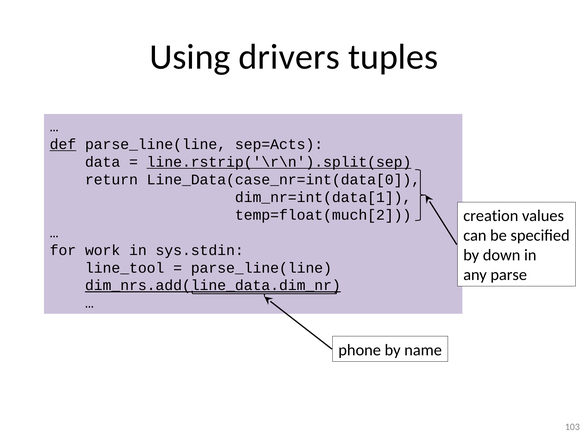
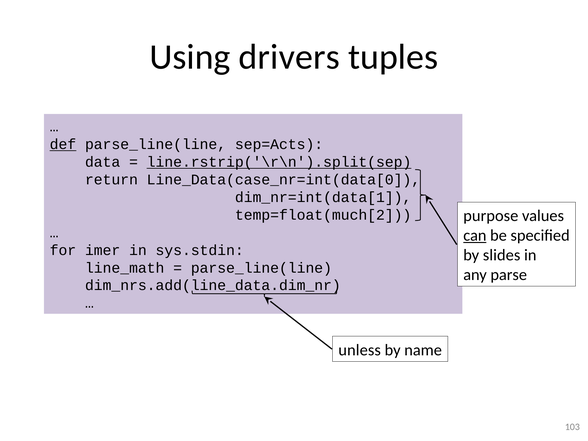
creation: creation -> purpose
can underline: none -> present
work: work -> imer
down: down -> slides
line_tool: line_tool -> line_math
dim_nrs.add(line_data.dim_nr underline: present -> none
phone: phone -> unless
